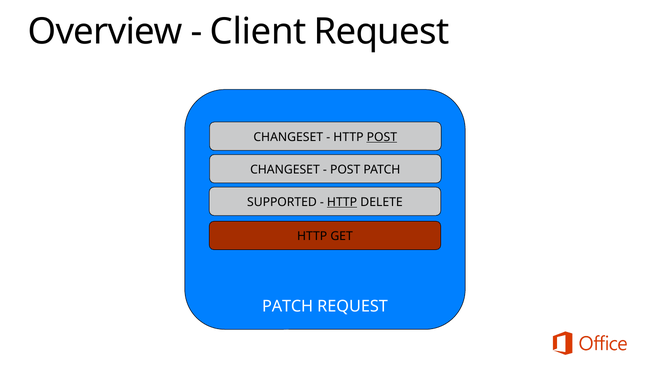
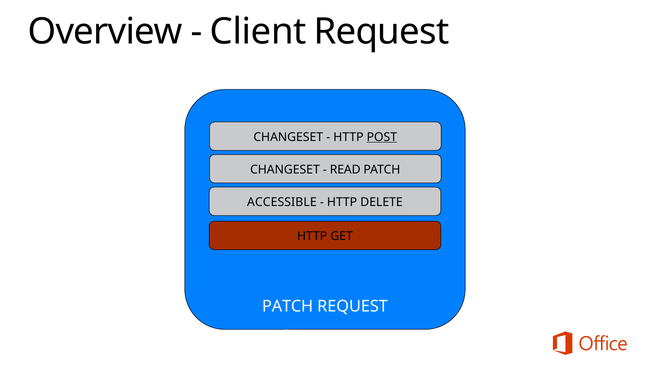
POST at (345, 169): POST -> READ
SUPPORTED: SUPPORTED -> ACCESSIBLE
HTTP at (342, 202) underline: present -> none
